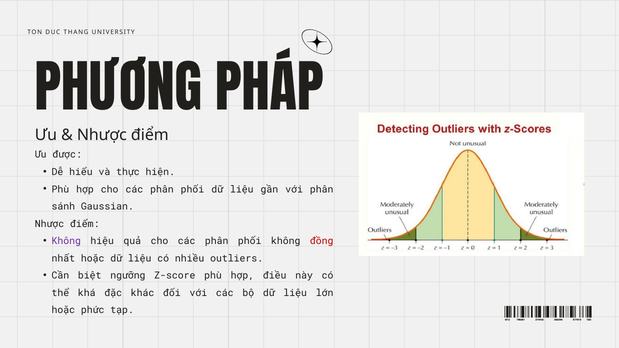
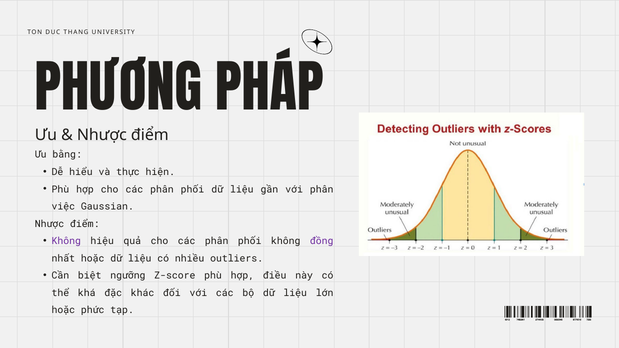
được: được -> bằng
sánh: sánh -> việc
đồng colour: red -> purple
